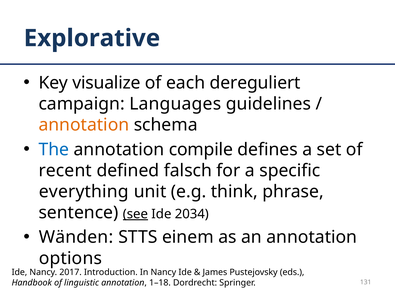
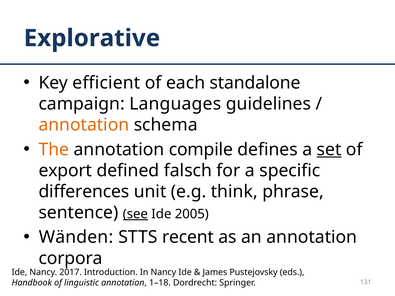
visualize: visualize -> efficient
dereguliert: dereguliert -> standalone
The colour: blue -> orange
set underline: none -> present
recent: recent -> export
everything: everything -> differences
2034: 2034 -> 2005
einem: einem -> recent
options: options -> corpora
